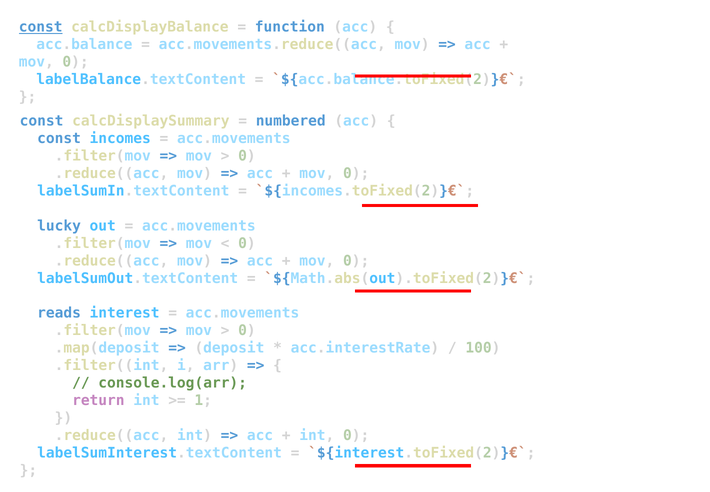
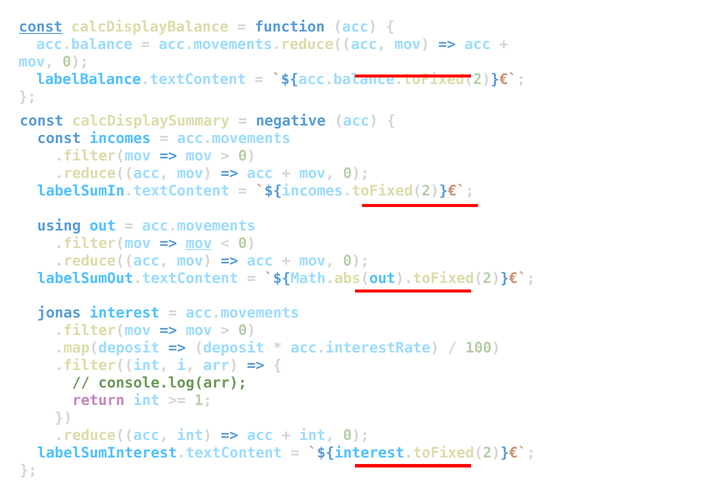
numbered: numbered -> negative
lucky: lucky -> using
mov at (199, 243) underline: none -> present
reads: reads -> jonas
